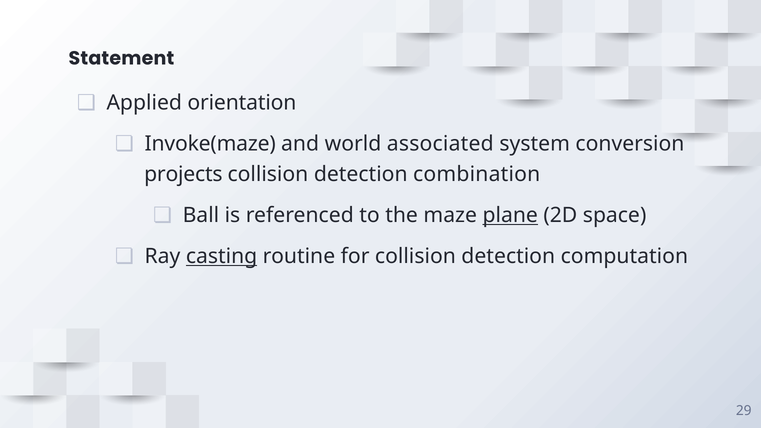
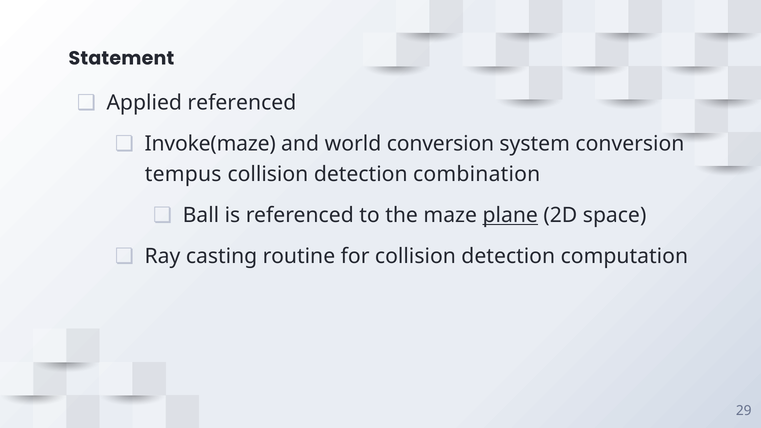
Applied orientation: orientation -> referenced
world associated: associated -> conversion
projects: projects -> tempus
casting underline: present -> none
